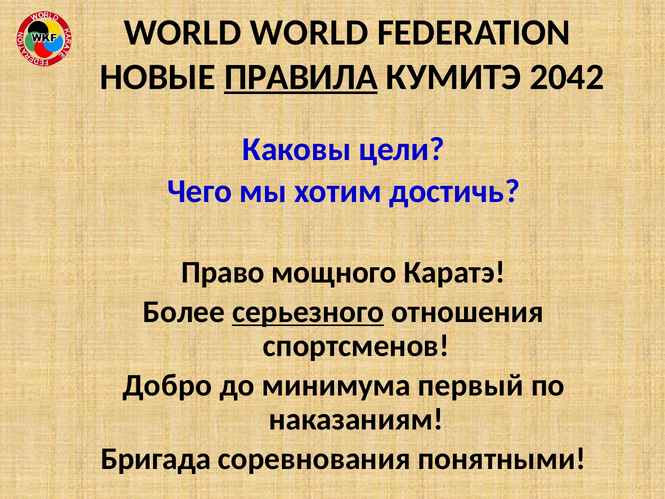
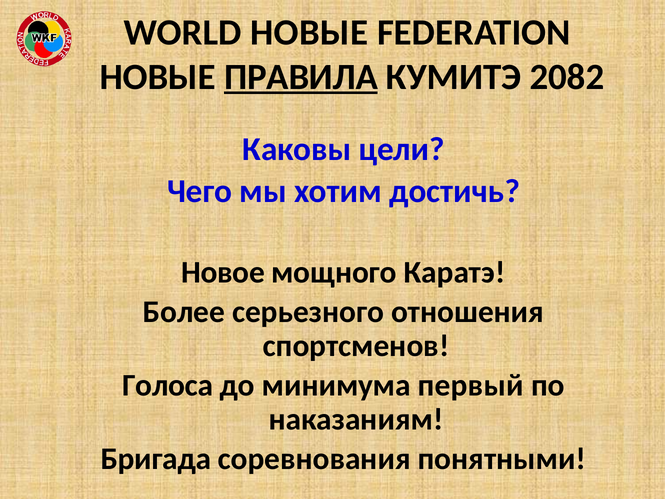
WORLD WORLD: WORLD -> НОВЫЕ
2042: 2042 -> 2082
Право: Право -> Новое
серьезного underline: present -> none
Добро: Добро -> Голоса
